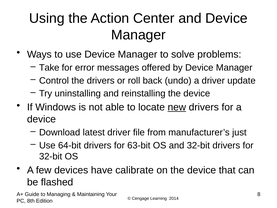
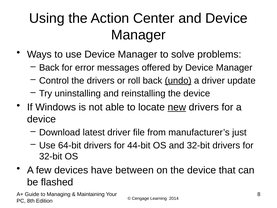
Take at (49, 68): Take -> Back
undo underline: none -> present
63-bit: 63-bit -> 44-bit
calibrate: calibrate -> between
